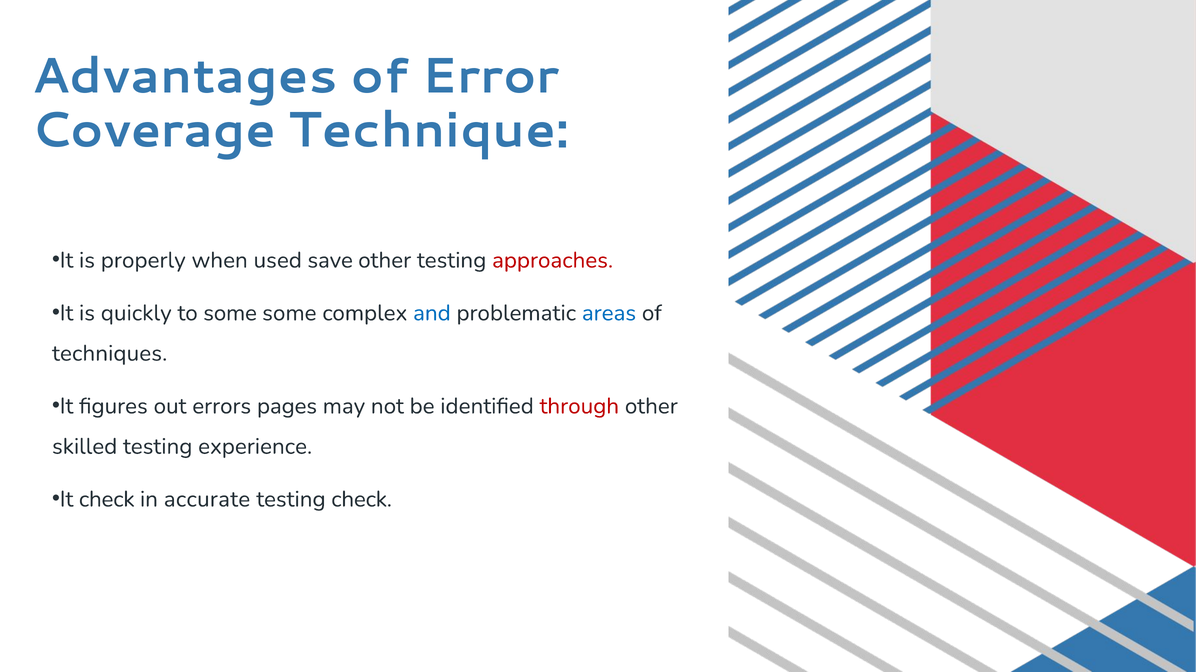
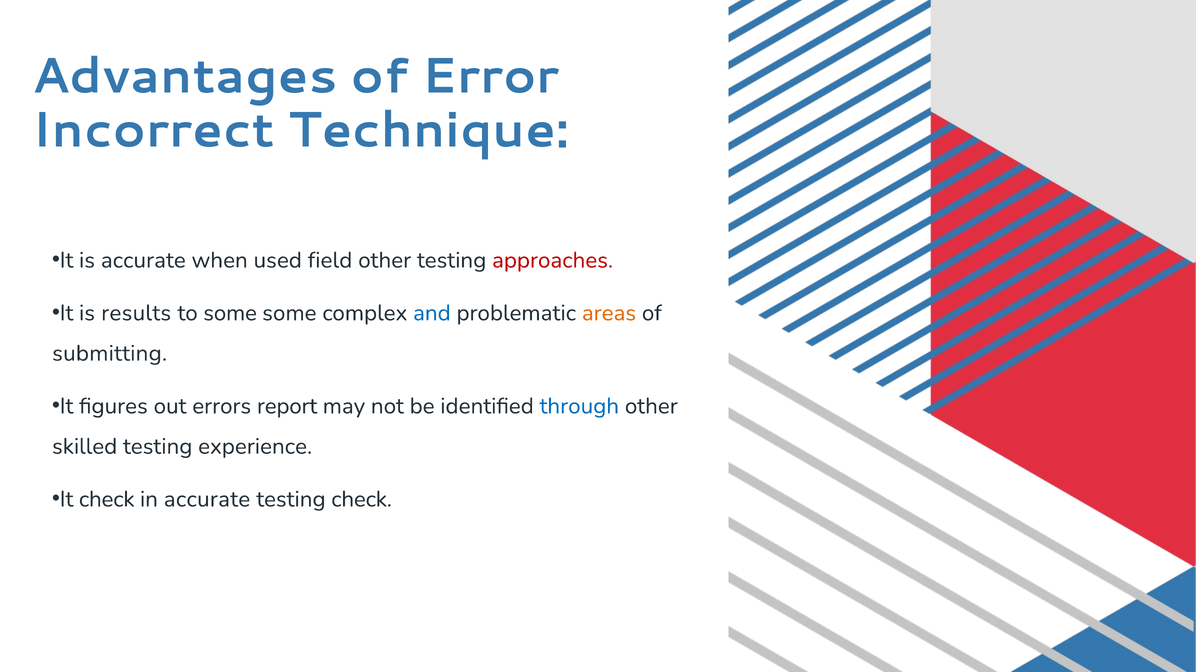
Coverage: Coverage -> Incorrect
is properly: properly -> accurate
save: save -> field
quickly: quickly -> results
areas colour: blue -> orange
techniques: techniques -> submitting
pages: pages -> report
through colour: red -> blue
